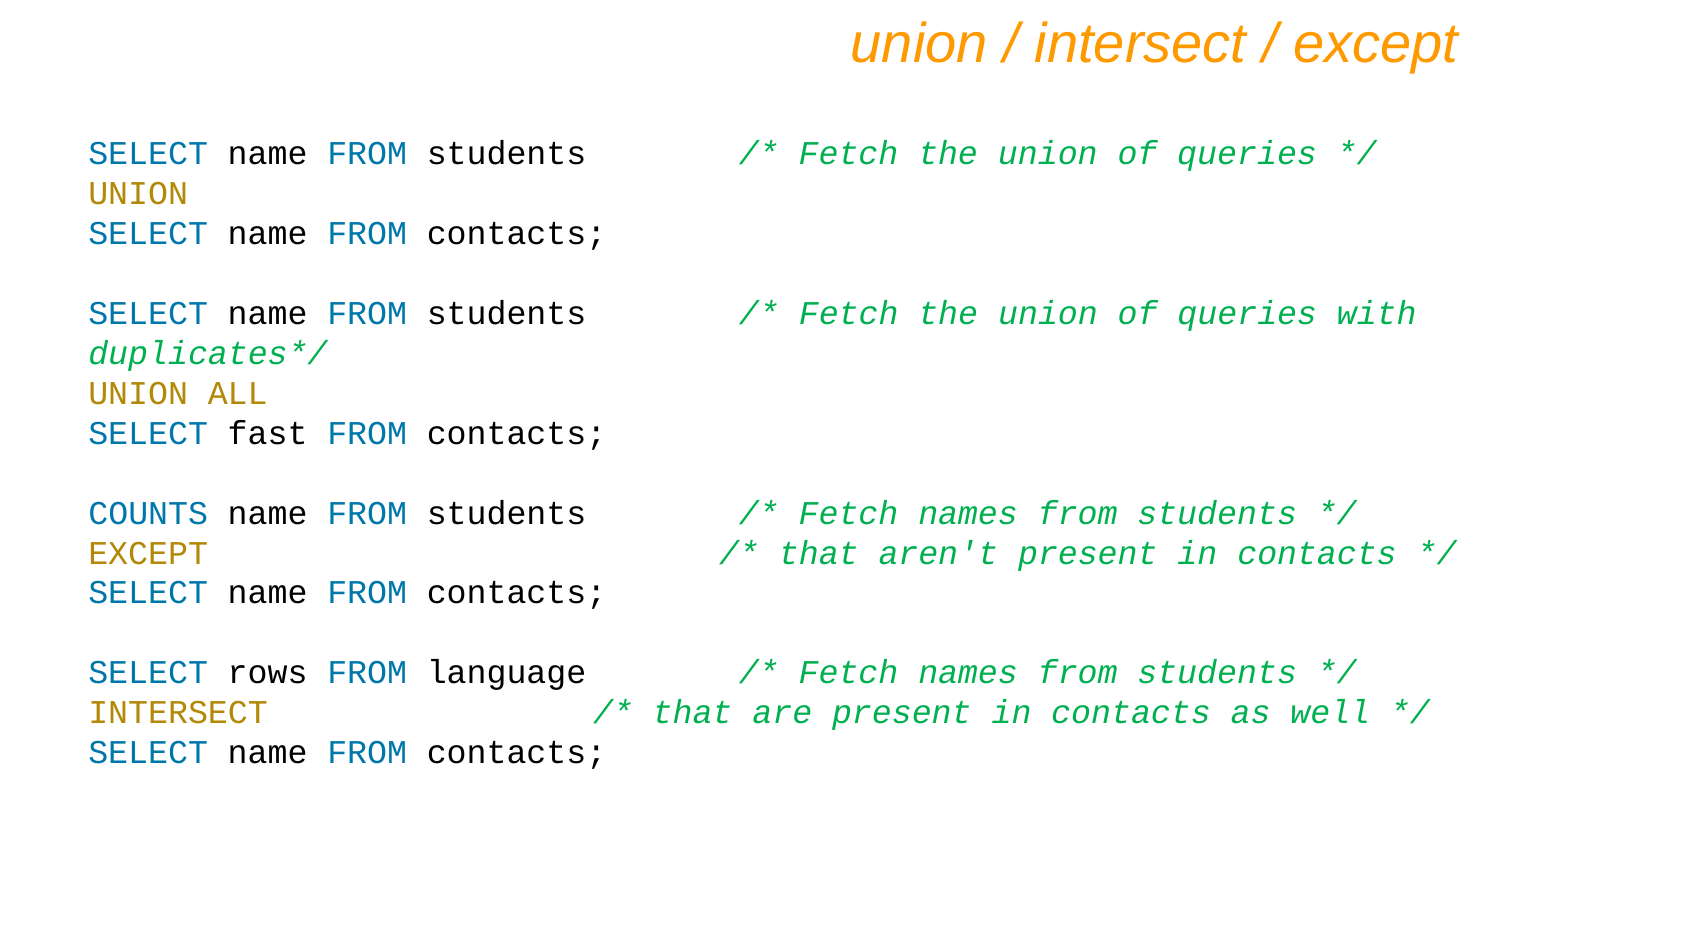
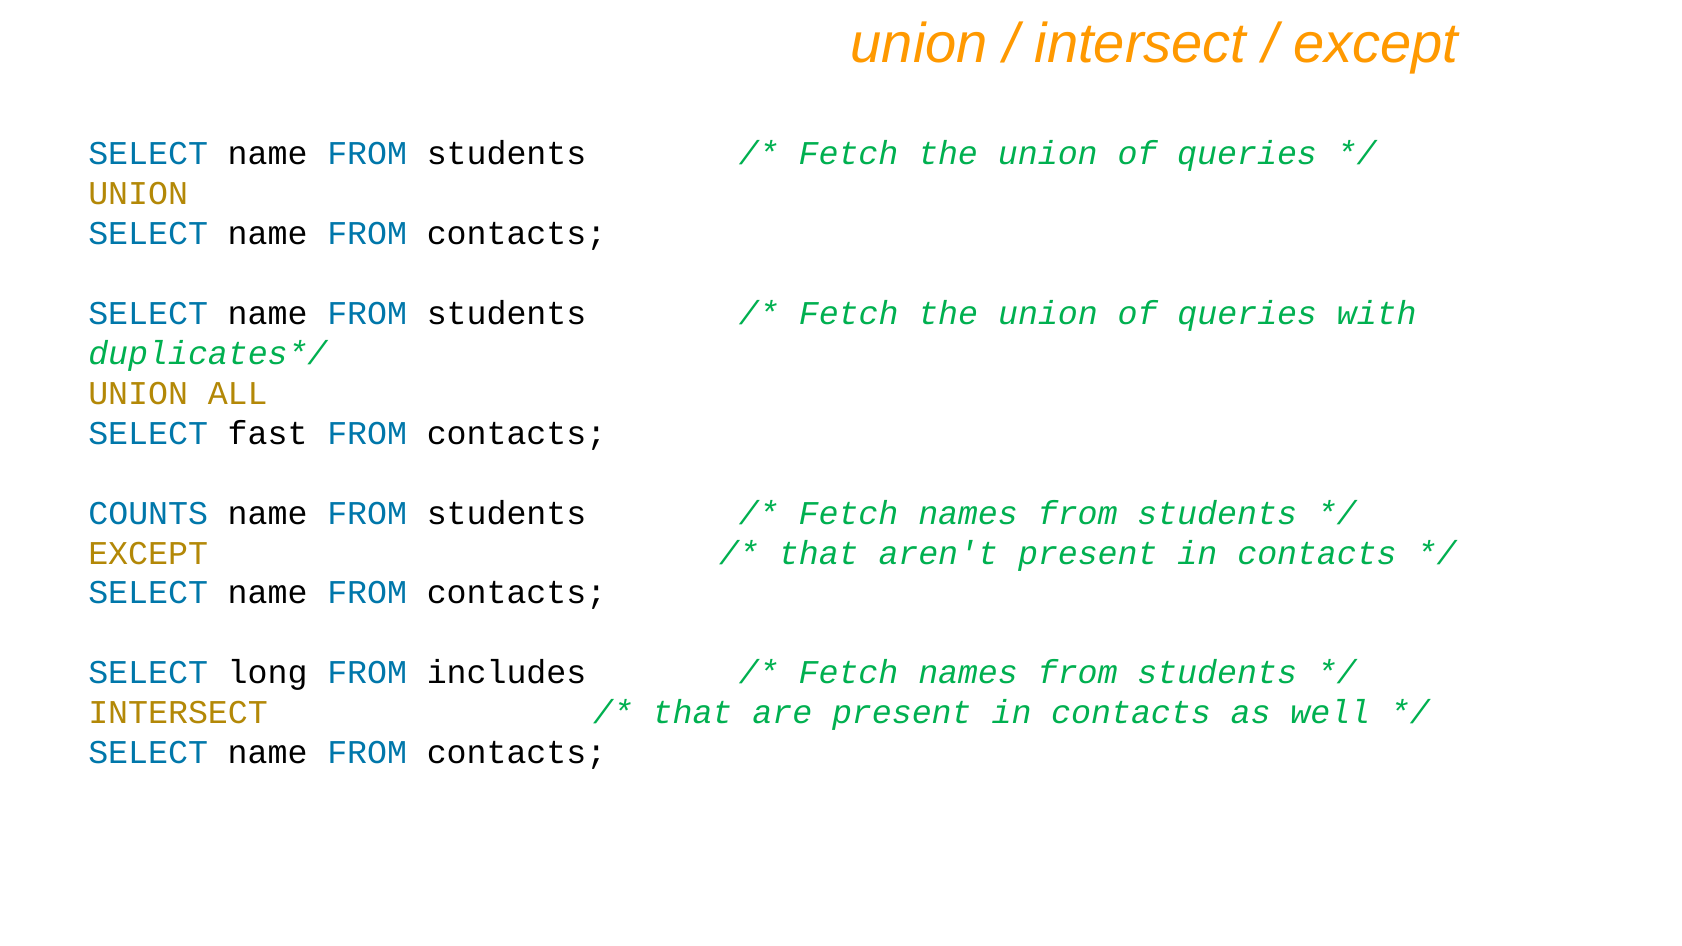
rows: rows -> long
language: language -> includes
